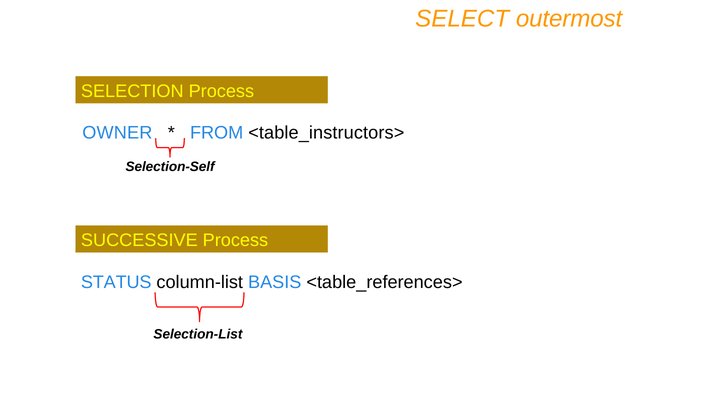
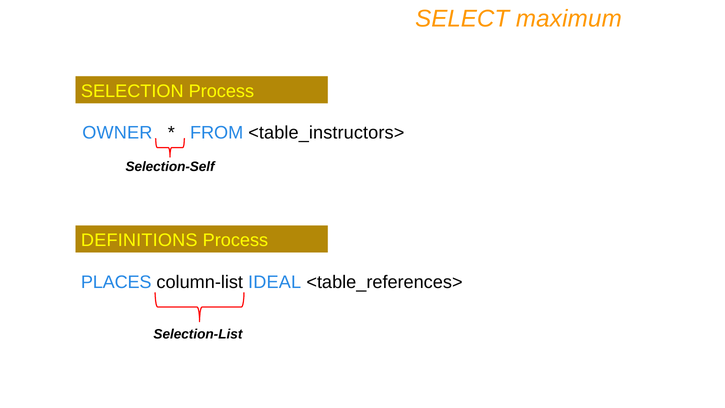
outermost: outermost -> maximum
SUCCESSIVE: SUCCESSIVE -> DEFINITIONS
STATUS: STATUS -> PLACES
BASIS: BASIS -> IDEAL
